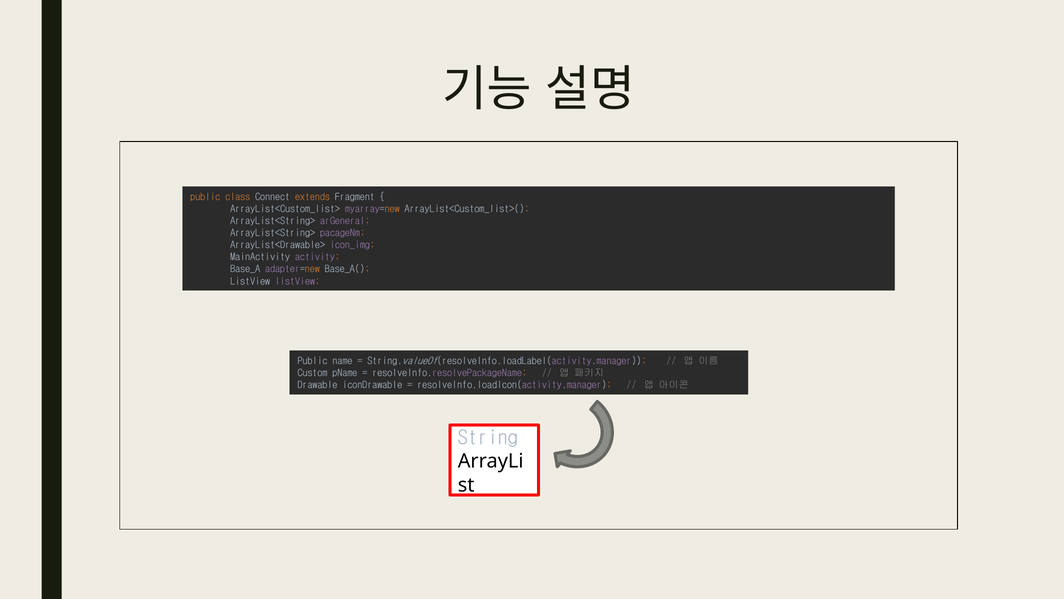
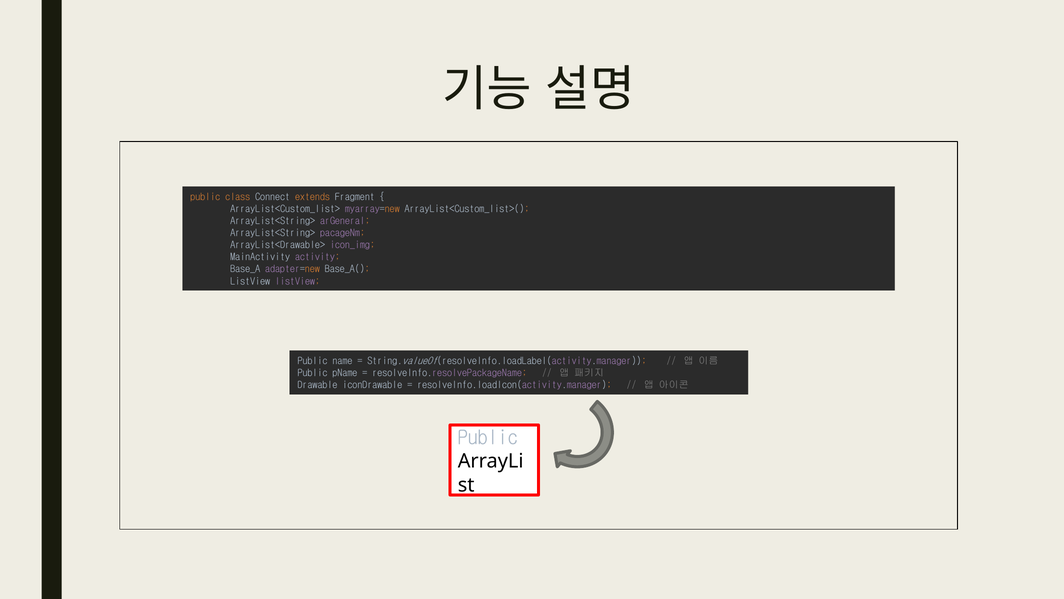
Custom at (312, 373): Custom -> Public
String at (488, 437): String -> Public
